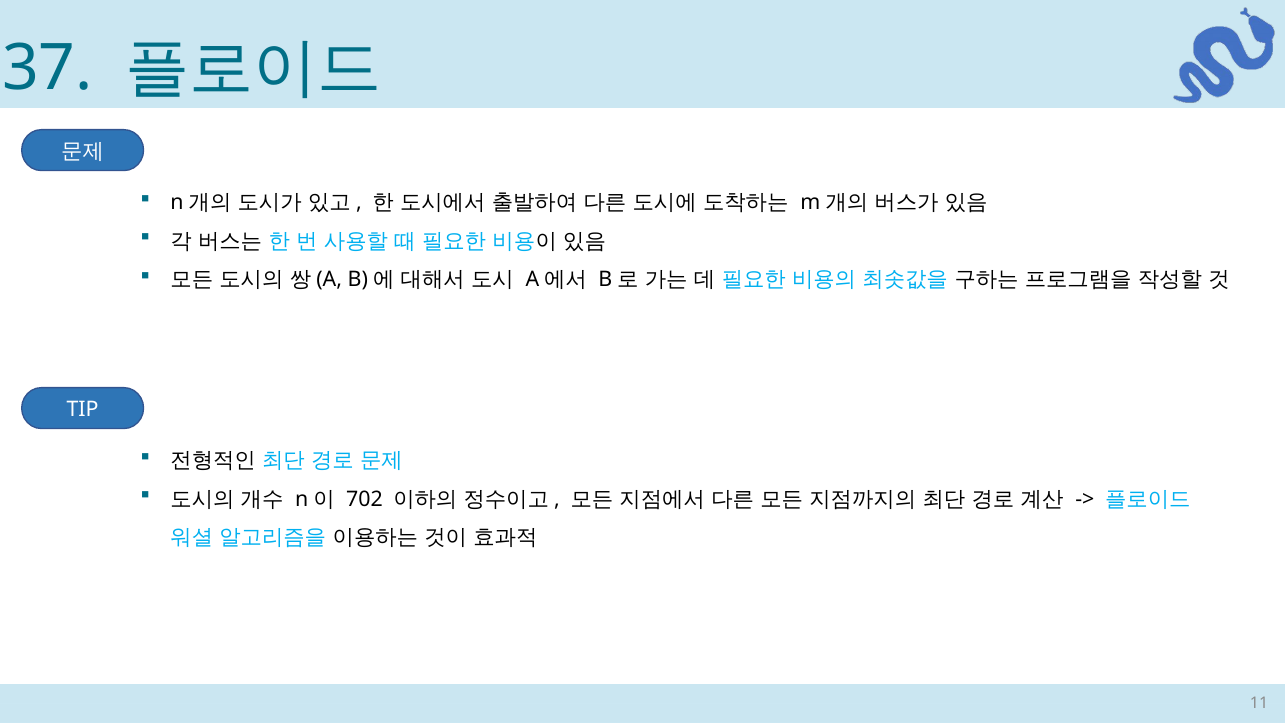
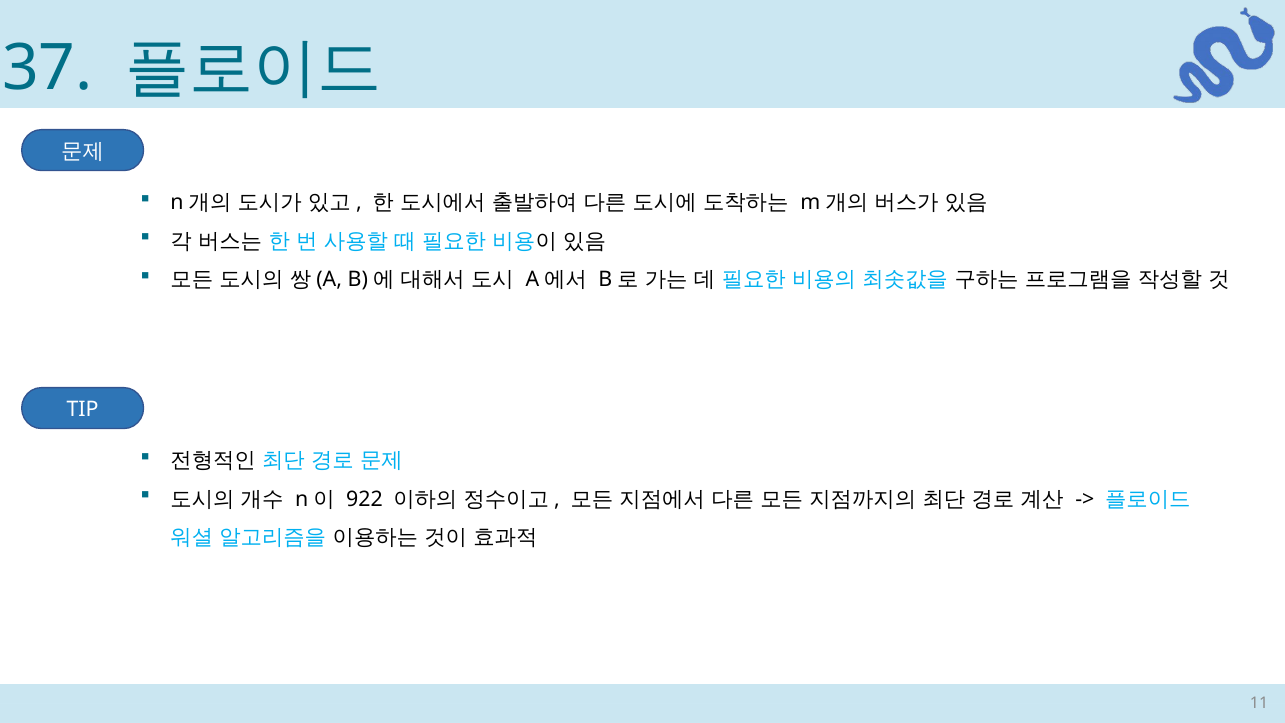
702: 702 -> 922
